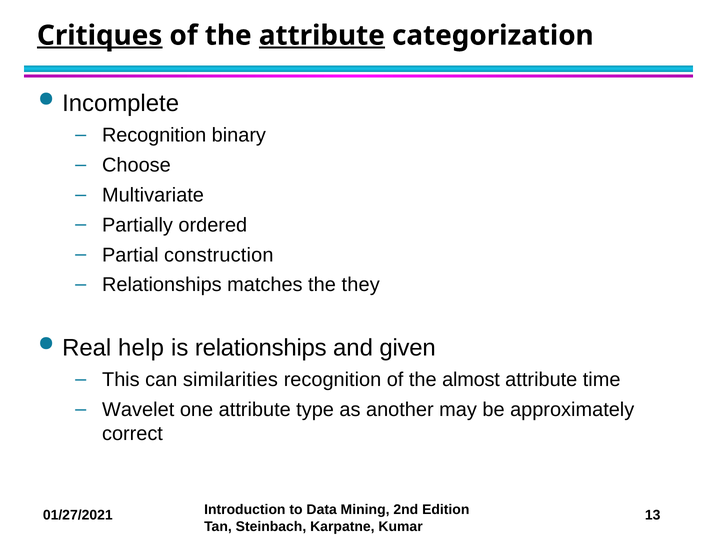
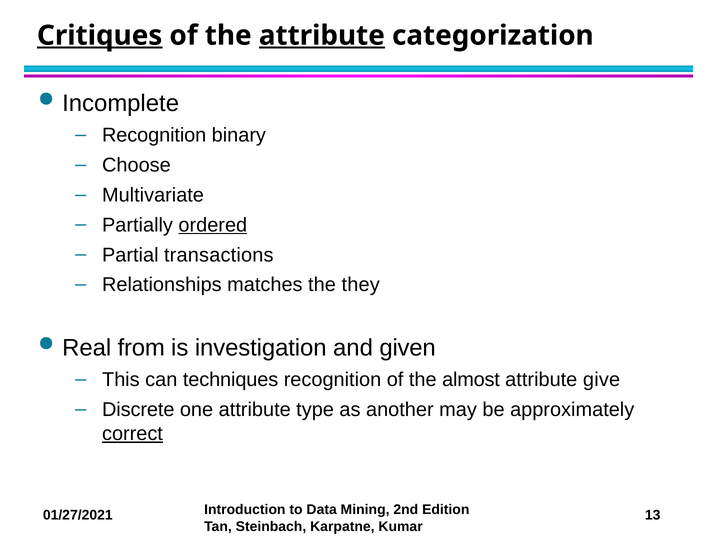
ordered underline: none -> present
construction: construction -> transactions
help: help -> from
is relationships: relationships -> investigation
similarities: similarities -> techniques
time: time -> give
Wavelet: Wavelet -> Discrete
correct underline: none -> present
